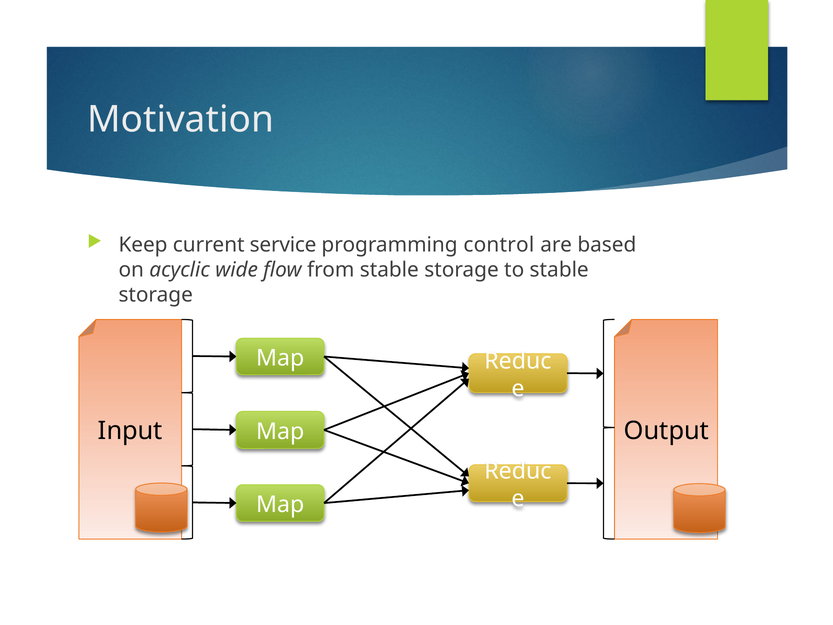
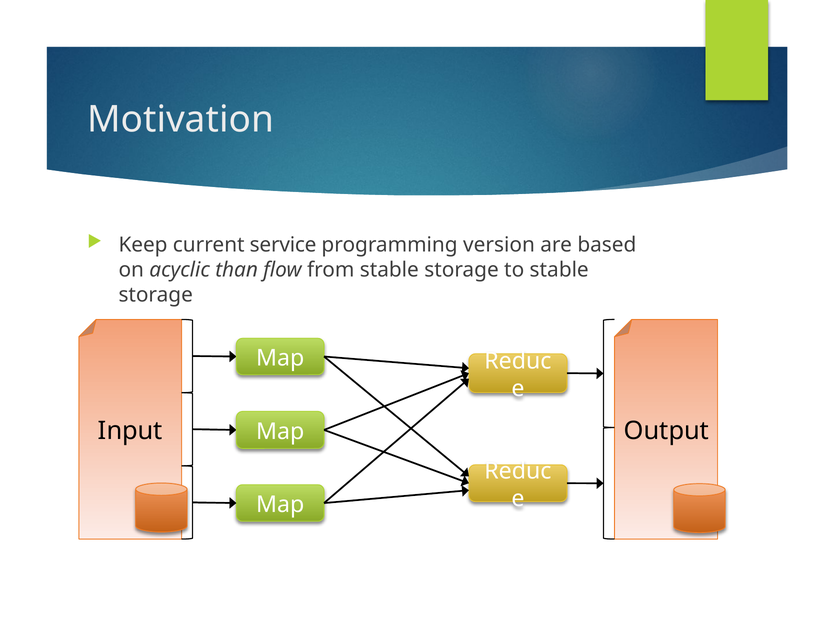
control: control -> version
wide: wide -> than
